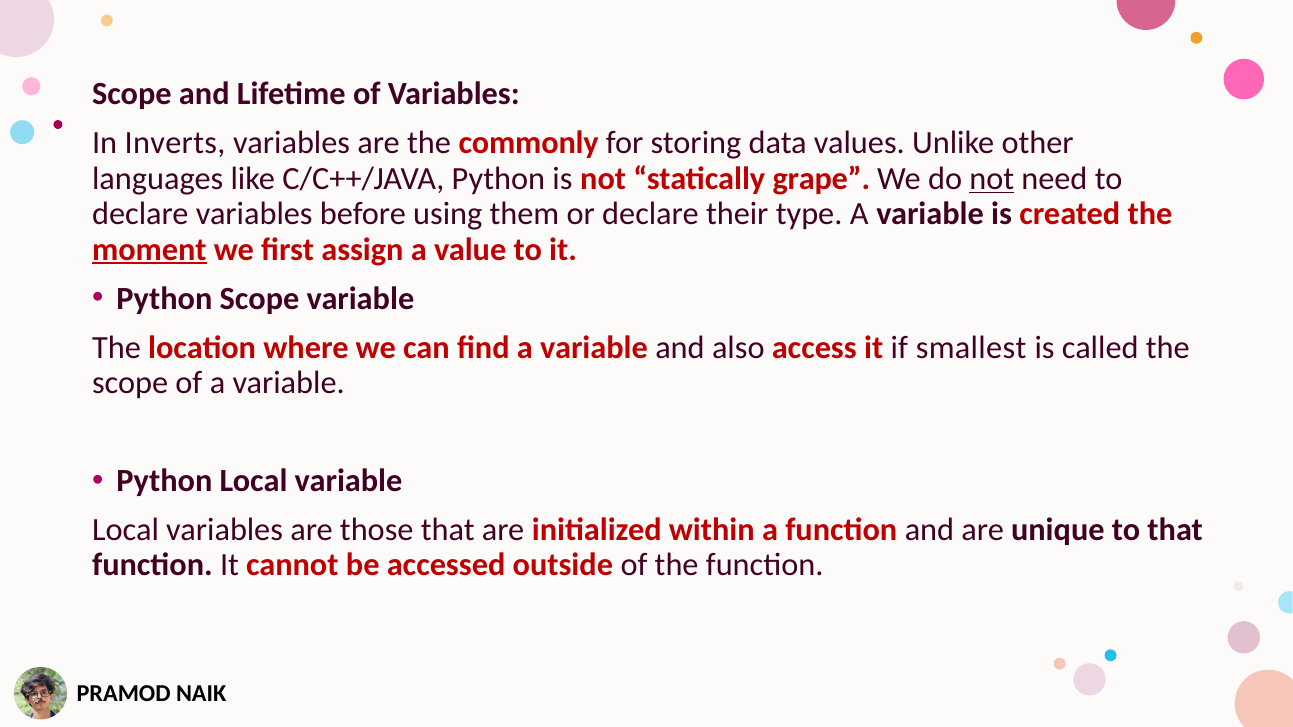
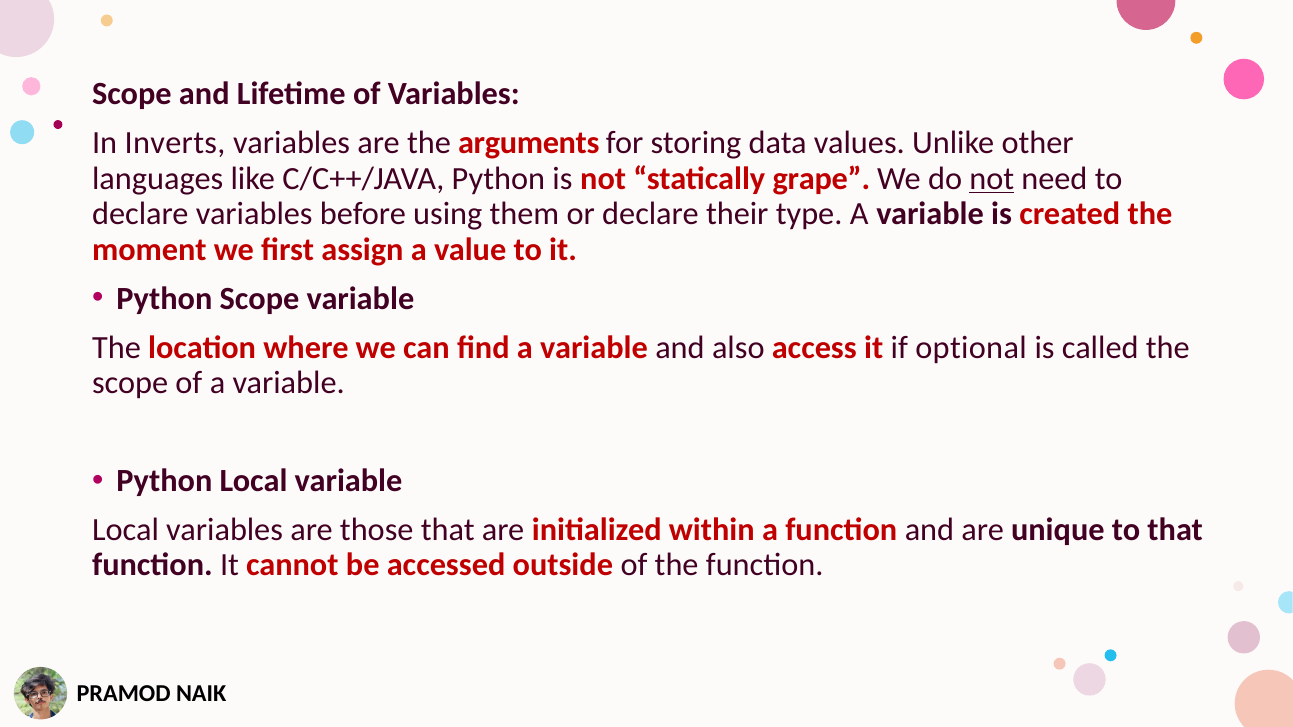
commonly: commonly -> arguments
moment underline: present -> none
smallest: smallest -> optional
